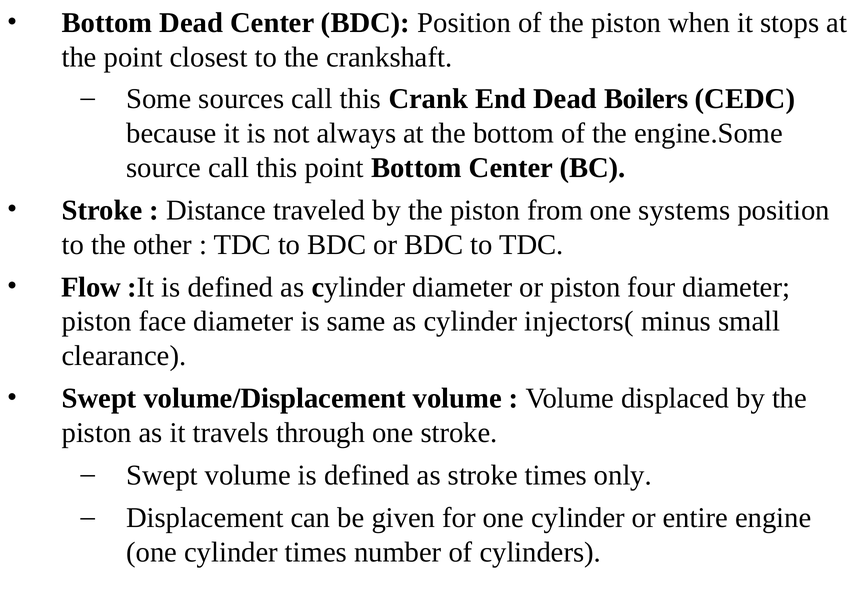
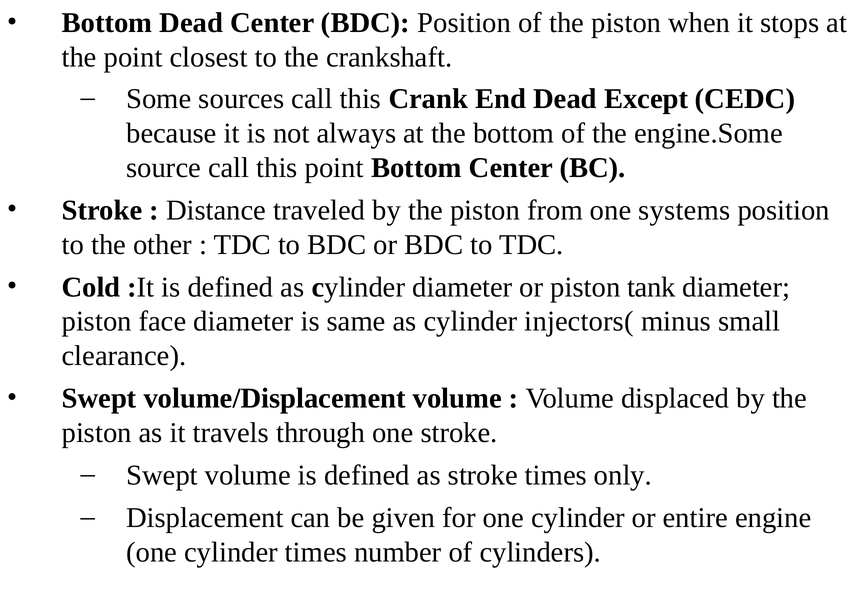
Boilers: Boilers -> Except
Flow: Flow -> Cold
four: four -> tank
